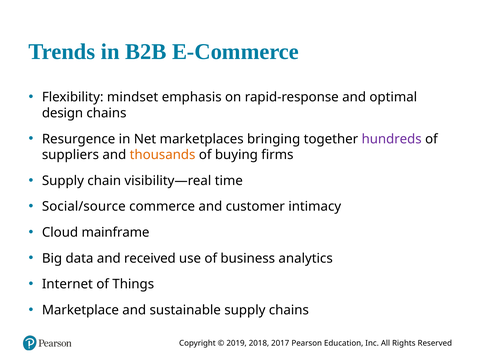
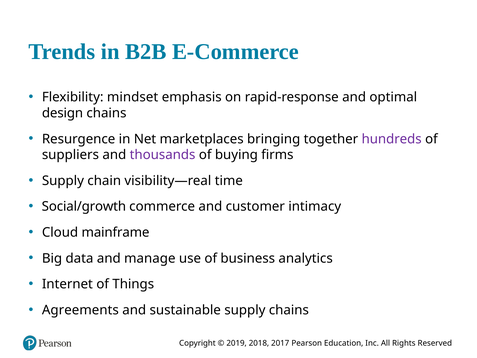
thousands colour: orange -> purple
Social/source: Social/source -> Social/growth
received: received -> manage
Marketplace: Marketplace -> Agreements
